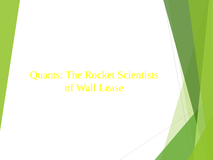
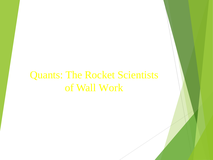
Lease: Lease -> Work
